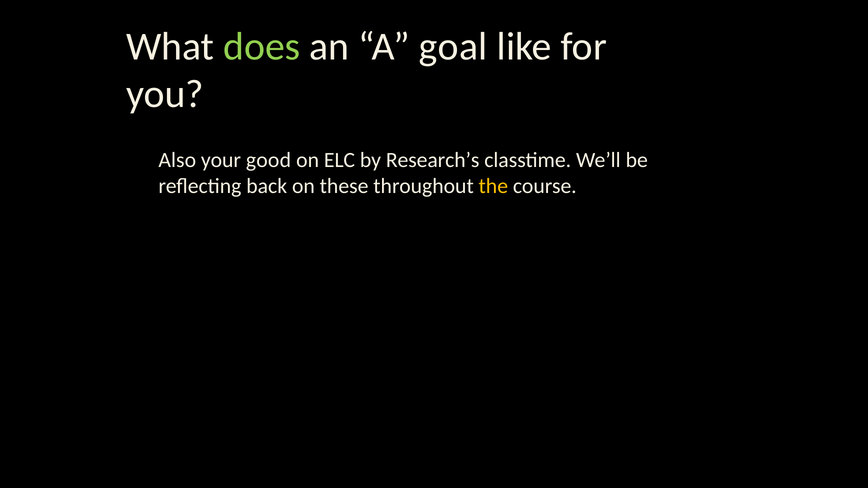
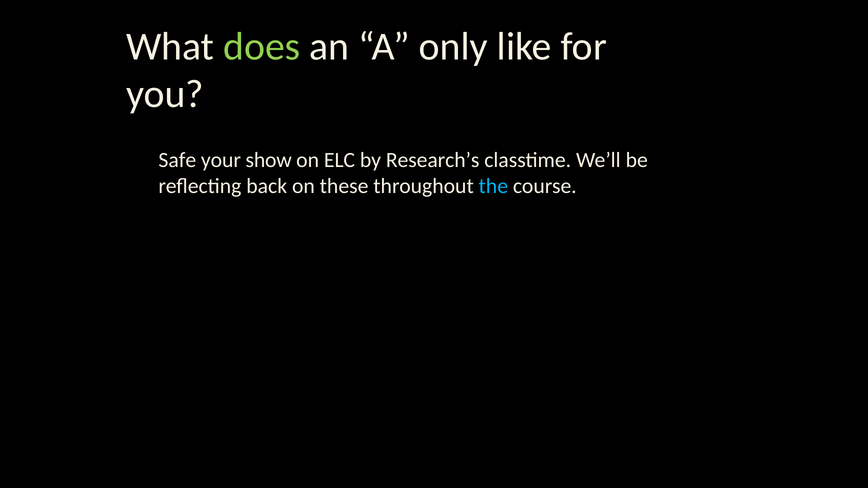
goal: goal -> only
Also: Also -> Safe
good: good -> show
the colour: yellow -> light blue
